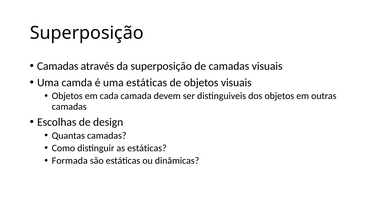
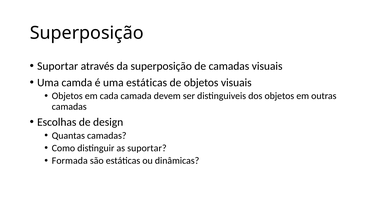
Camadas at (58, 66): Camadas -> Suportar
as estáticas: estáticas -> suportar
